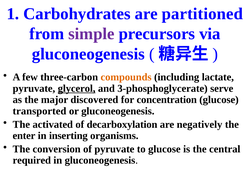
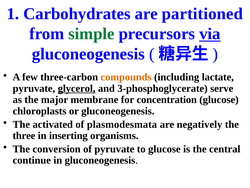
simple colour: purple -> green
via underline: none -> present
discovered: discovered -> membrane
transported: transported -> chloroplasts
decarboxylation: decarboxylation -> plasmodesmata
enter: enter -> three
required: required -> continue
